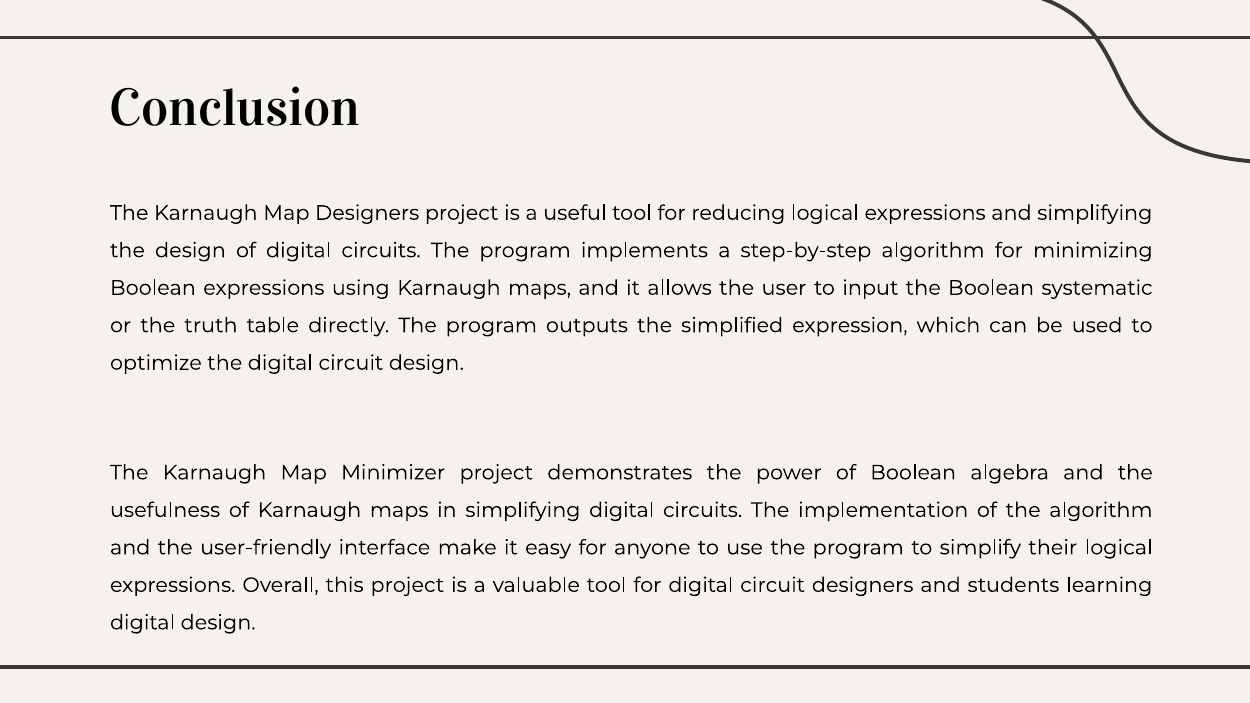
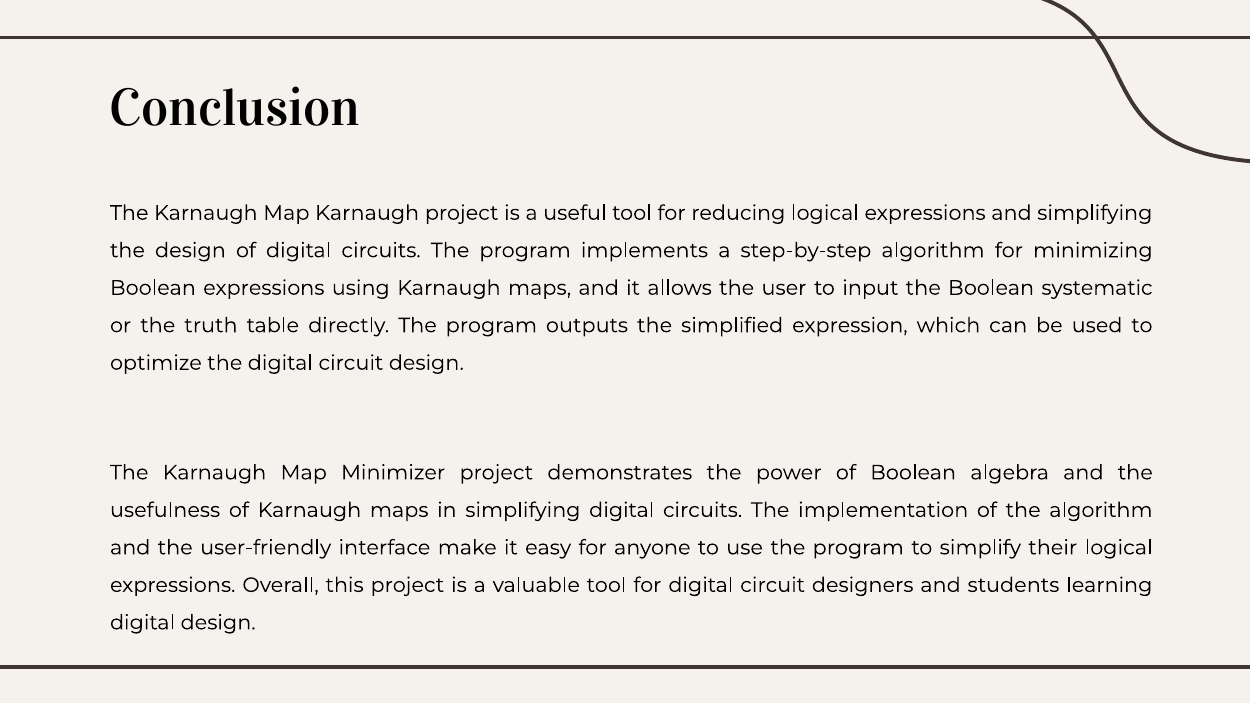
Map Designers: Designers -> Karnaugh
